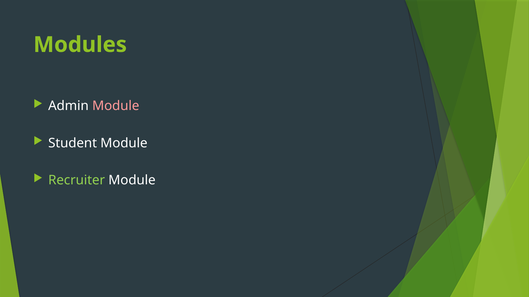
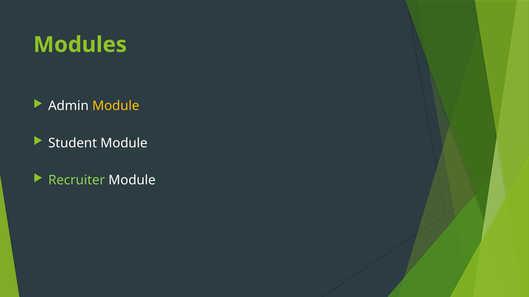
Module at (116, 106) colour: pink -> yellow
